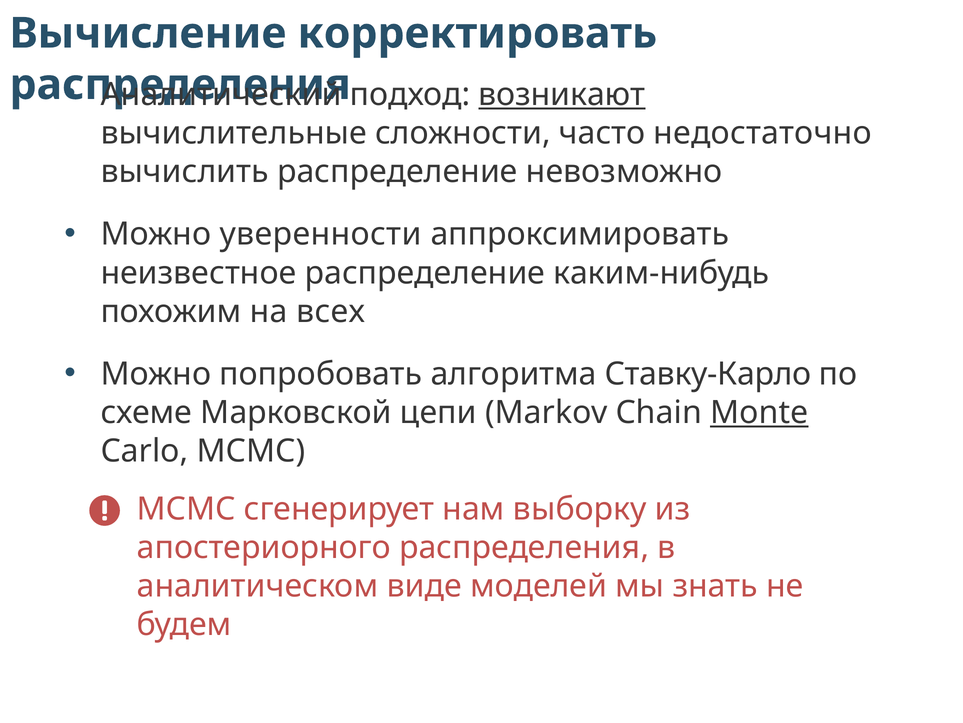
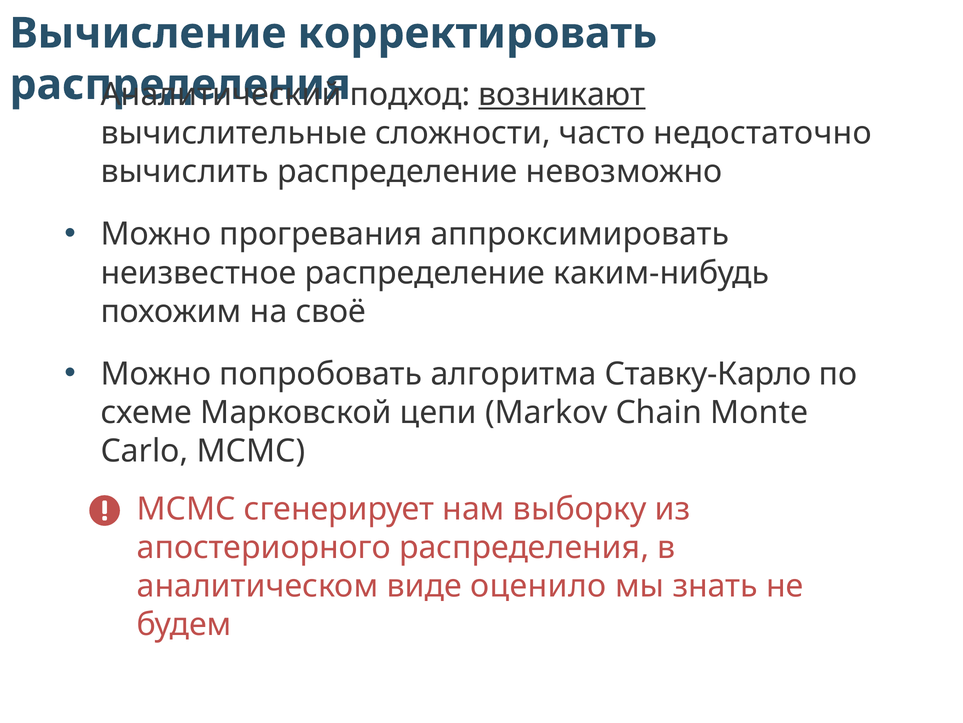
уверенности: уверенности -> прогревания
всех: всех -> своё
Monte underline: present -> none
моделей: моделей -> оценило
